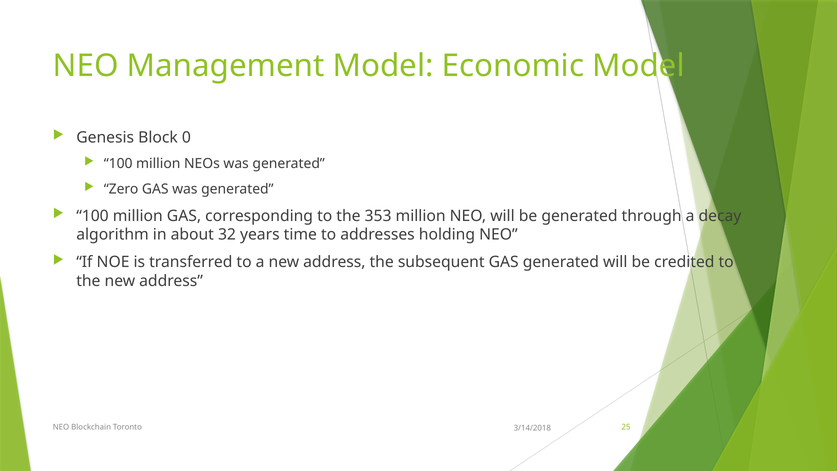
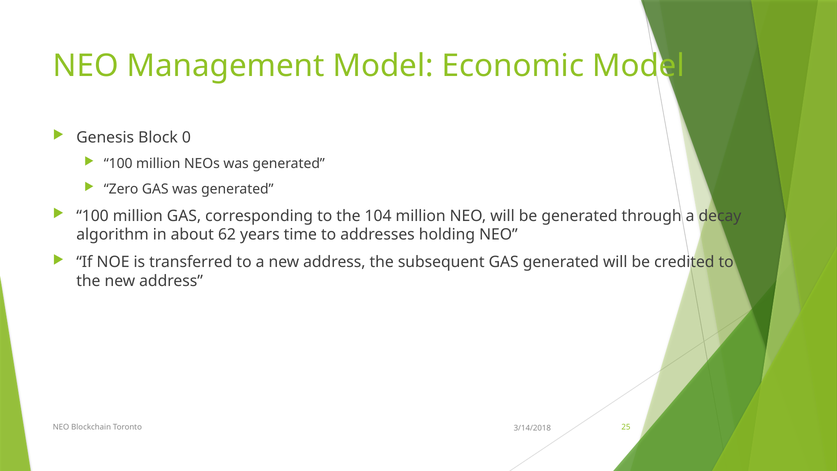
353: 353 -> 104
32: 32 -> 62
